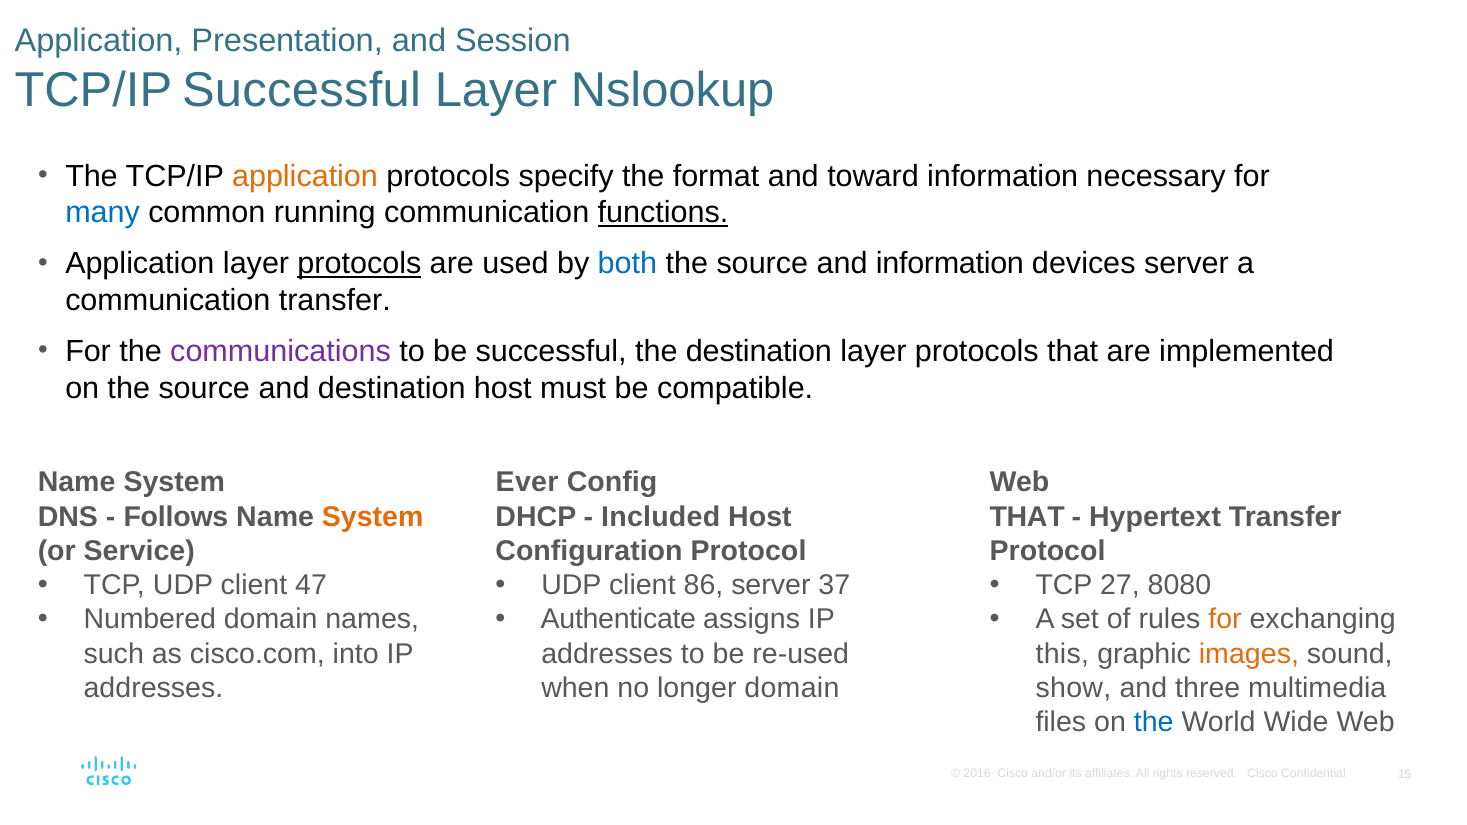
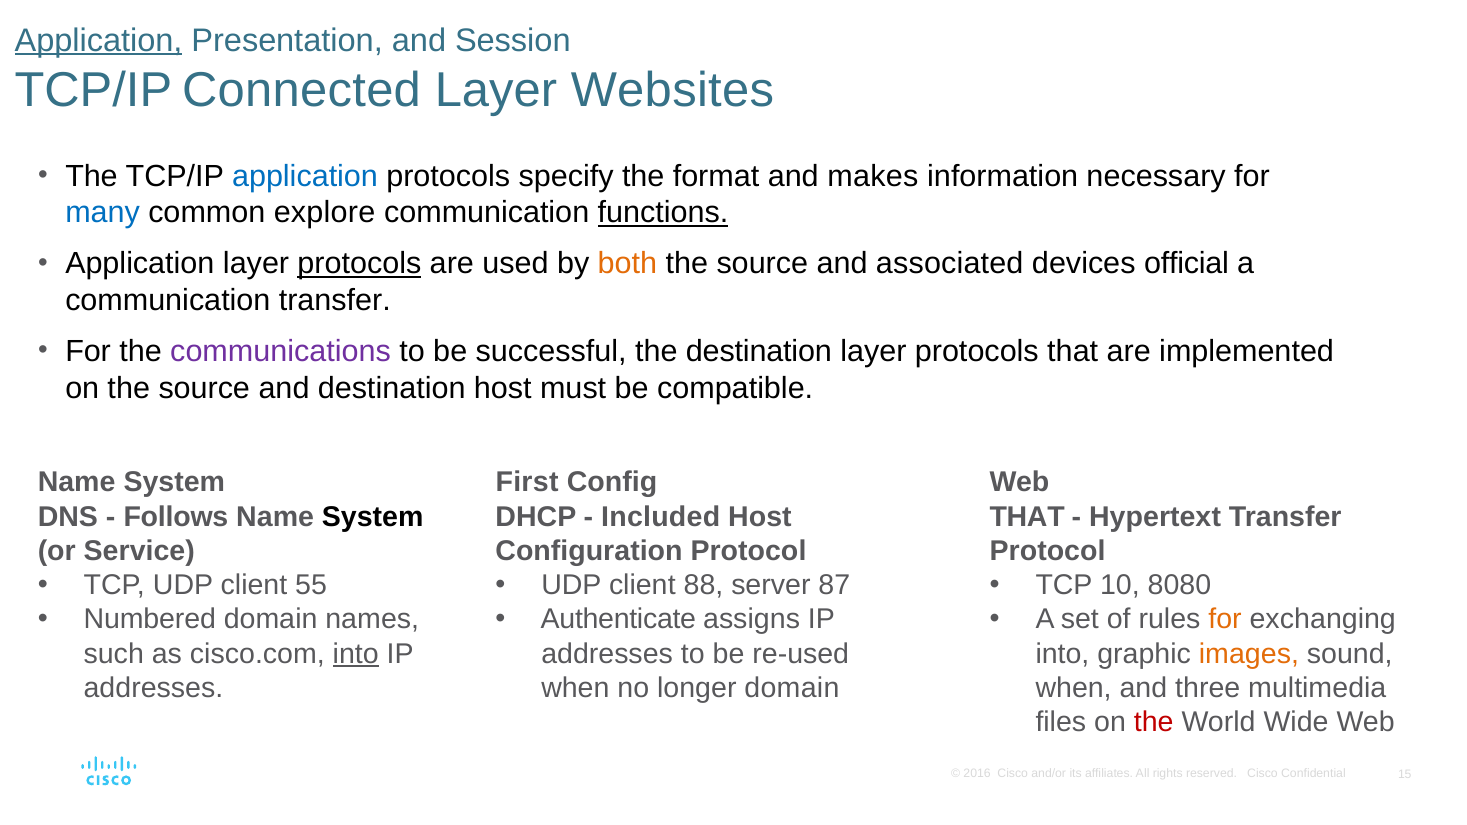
Application at (99, 40) underline: none -> present
TCP/IP Successful: Successful -> Connected
Nslookup: Nslookup -> Websites
application at (305, 176) colour: orange -> blue
toward: toward -> makes
running: running -> explore
both colour: blue -> orange
and information: information -> associated
devices server: server -> official
Ever: Ever -> First
System at (373, 517) colour: orange -> black
47: 47 -> 55
86: 86 -> 88
37: 37 -> 87
27: 27 -> 10
into at (356, 654) underline: none -> present
this at (1062, 654): this -> into
show at (1073, 688): show -> when
the at (1154, 722) colour: blue -> red
